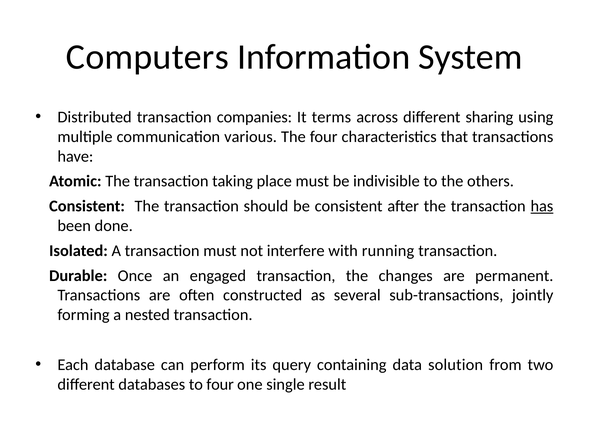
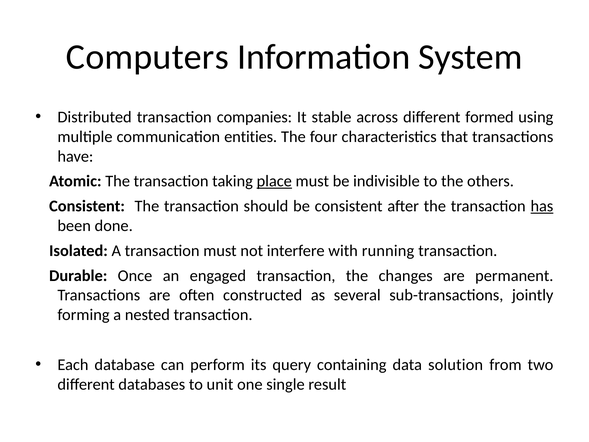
terms: terms -> stable
sharing: sharing -> formed
various: various -> entities
place underline: none -> present
to four: four -> unit
